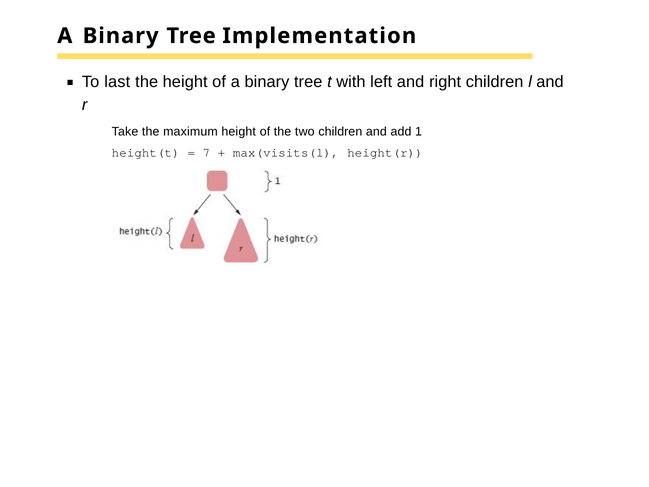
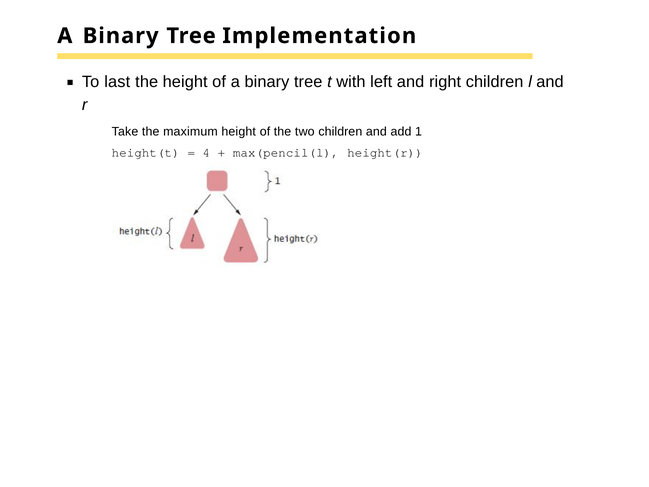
7: 7 -> 4
max(visits(l: max(visits(l -> max(pencil(l
